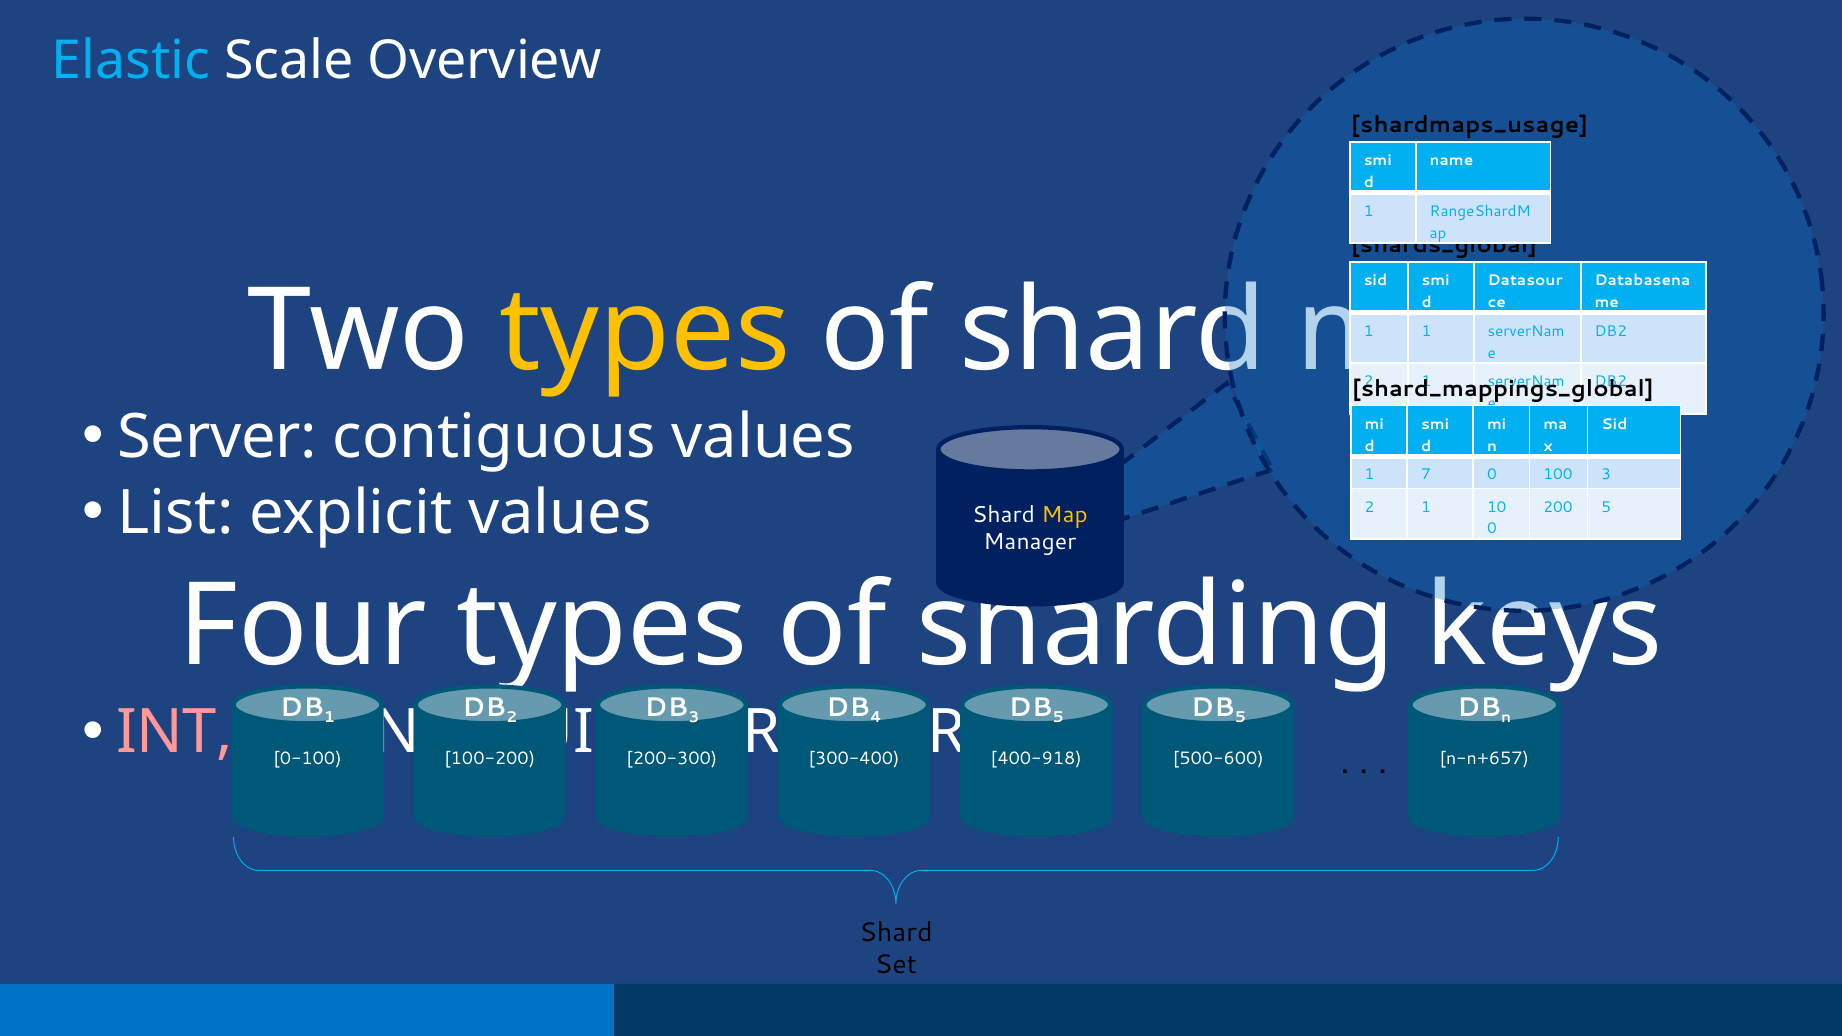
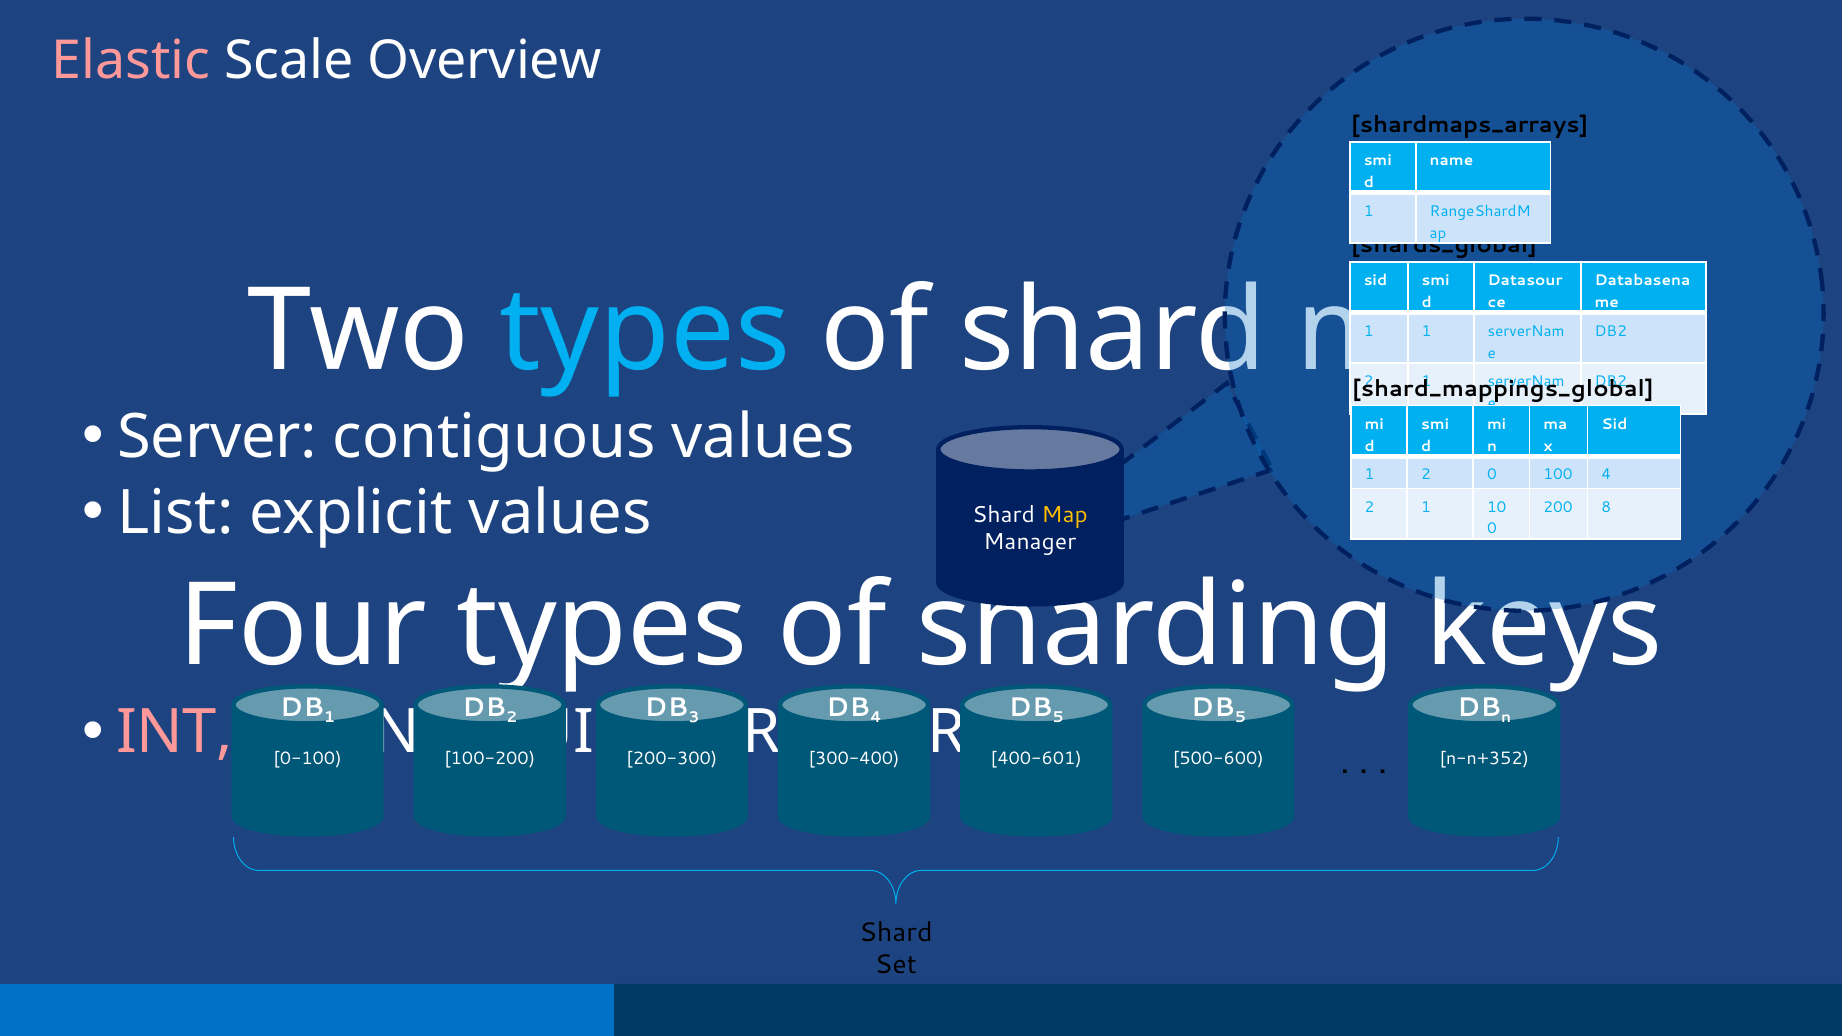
Elastic colour: light blue -> pink
shardmaps_usage: shardmaps_usage -> shardmaps_arrays
types at (645, 332) colour: yellow -> light blue
1 7: 7 -> 2
100 3: 3 -> 4
200 5: 5 -> 8
400-918: 400-918 -> 400-601
n-n+657: n-n+657 -> n-n+352
